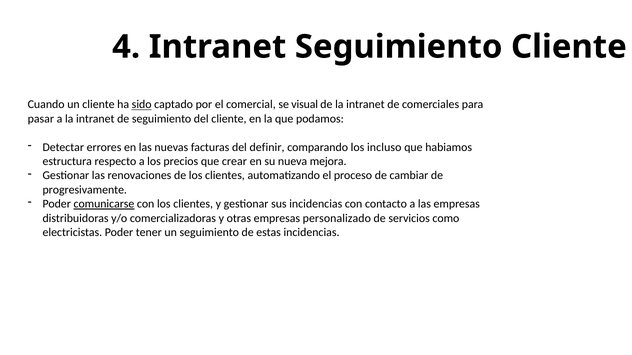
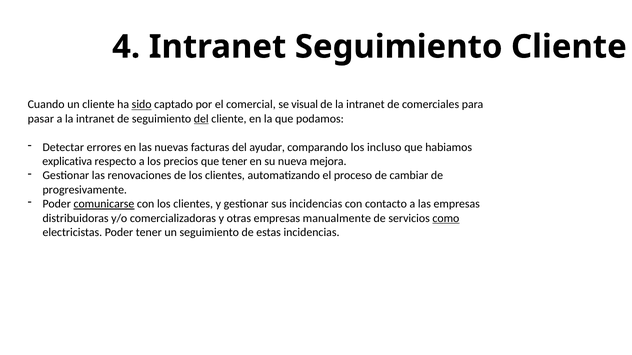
del at (201, 119) underline: none -> present
definir: definir -> ayudar
estructura: estructura -> explicativa
que crear: crear -> tener
personalizado: personalizado -> manualmente
como underline: none -> present
